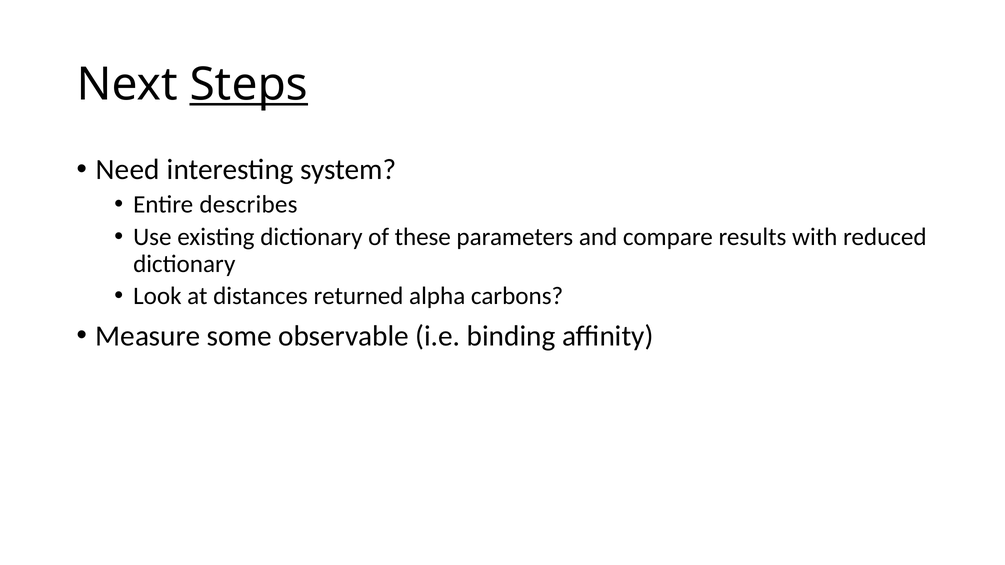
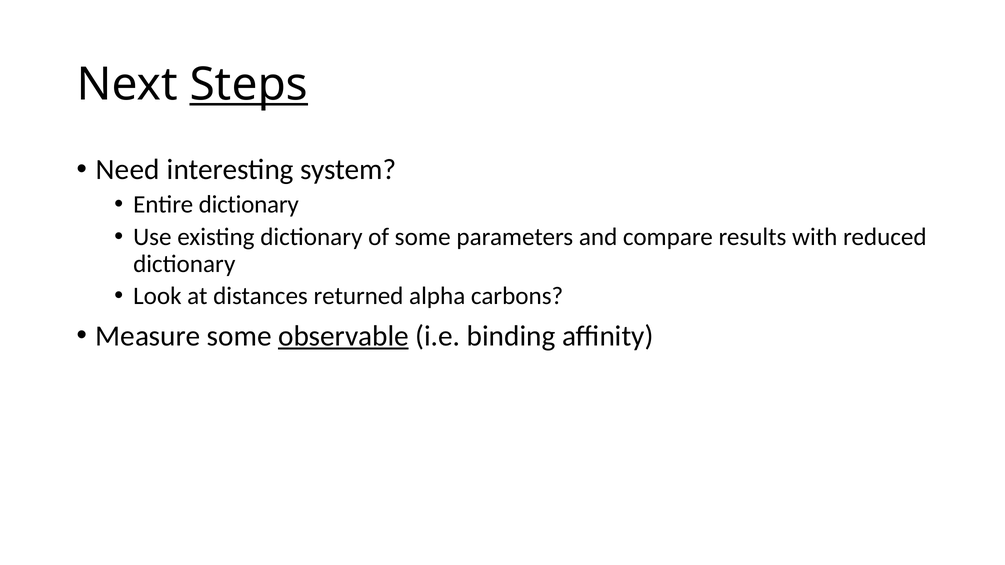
Entire describes: describes -> dictionary
of these: these -> some
observable underline: none -> present
